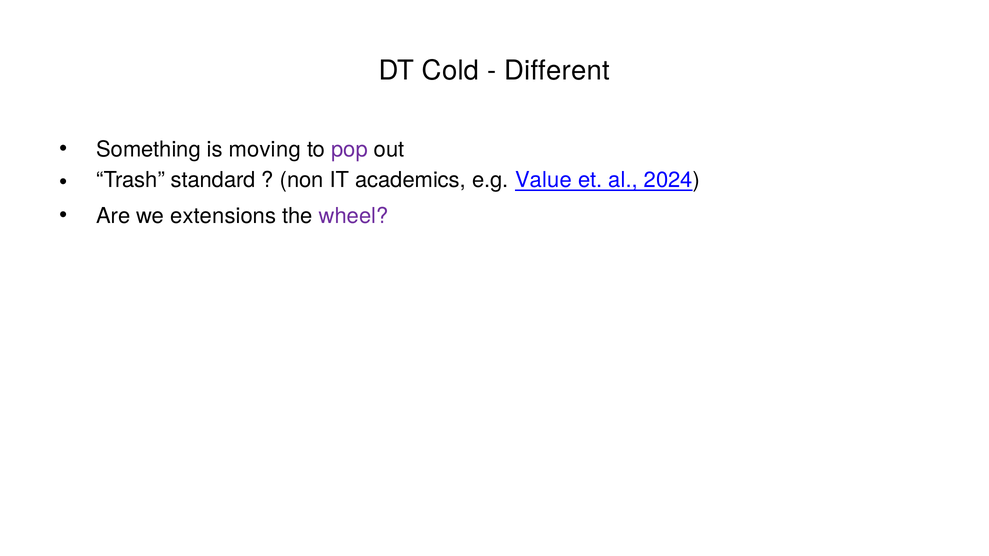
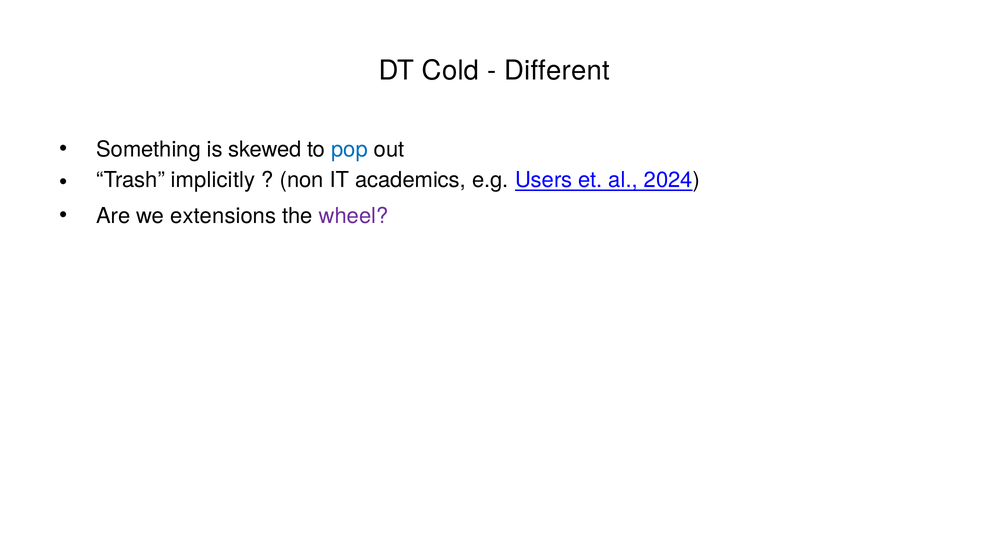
moving: moving -> skewed
pop colour: purple -> blue
standard: standard -> implicitly
Value: Value -> Users
